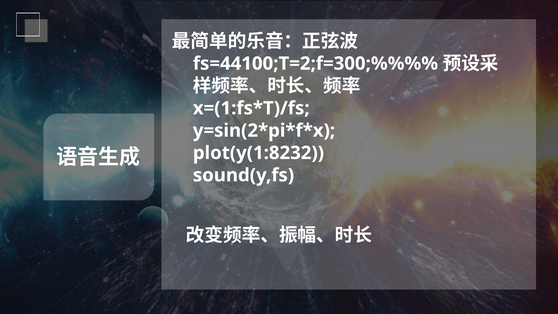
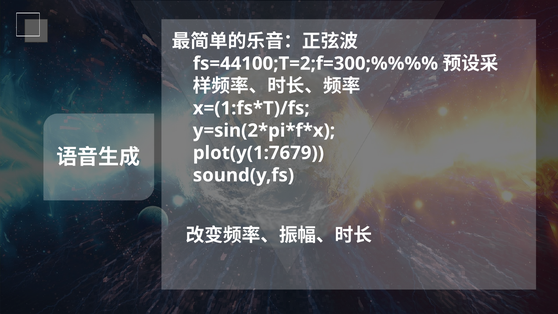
plot(y(1:8232: plot(y(1:8232 -> plot(y(1:7679
